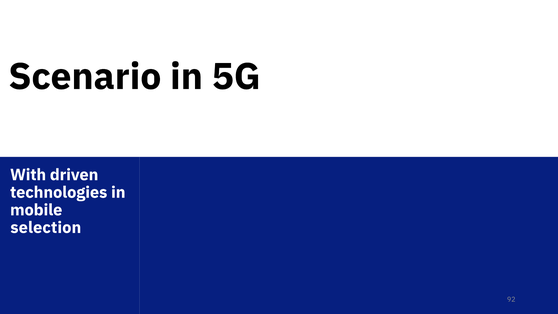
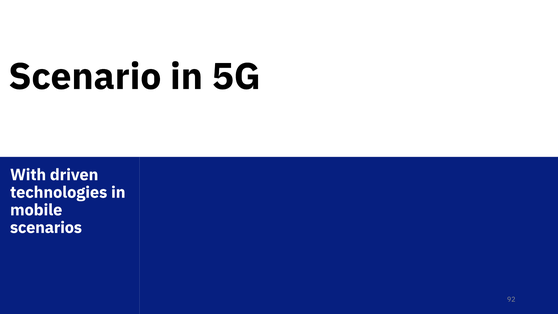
selection: selection -> scenarios
